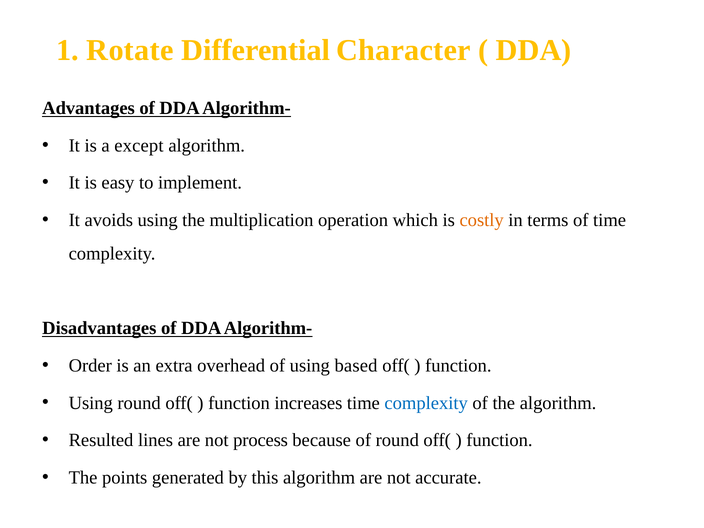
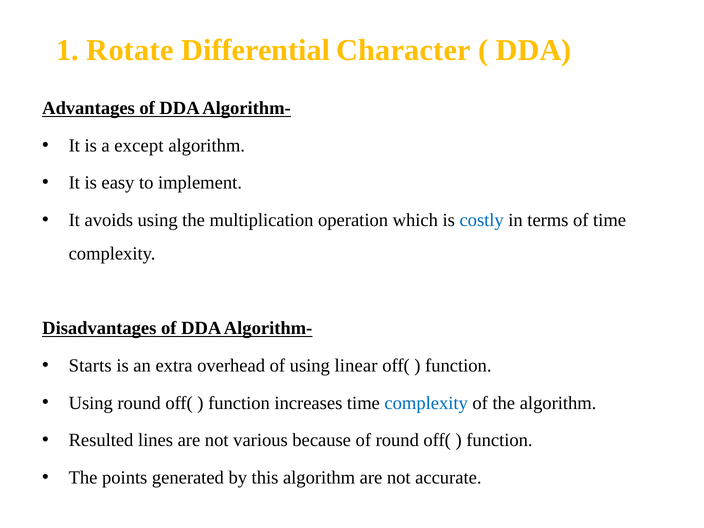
costly colour: orange -> blue
Order: Order -> Starts
based: based -> linear
process: process -> various
